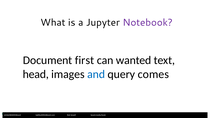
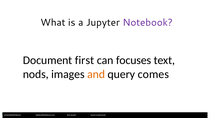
wanted: wanted -> focuses
head: head -> nods
and colour: blue -> orange
